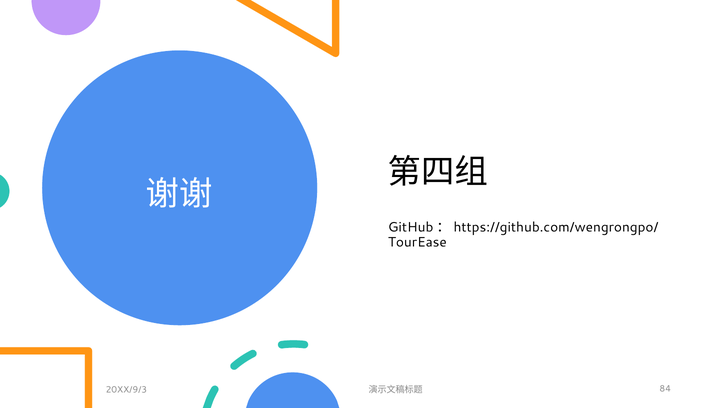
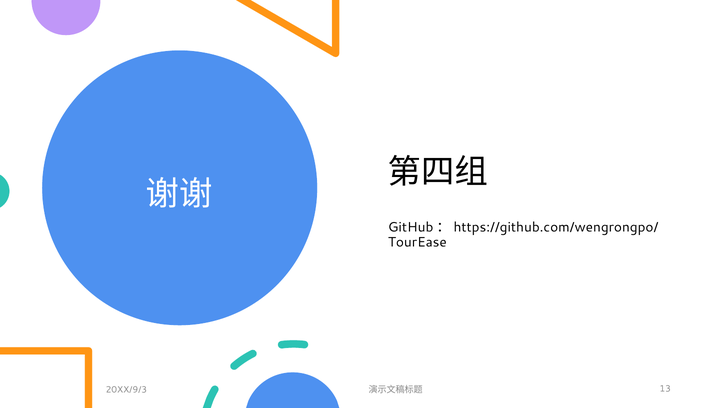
84: 84 -> 13
